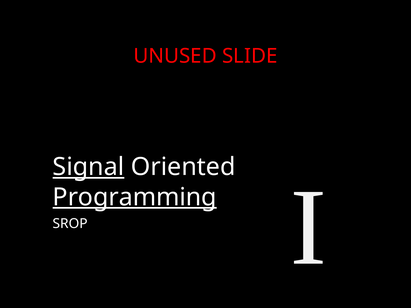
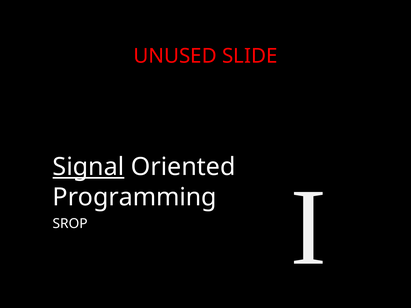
Programming underline: present -> none
